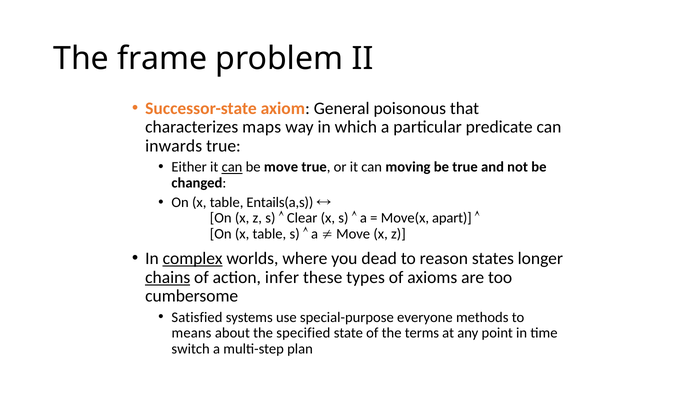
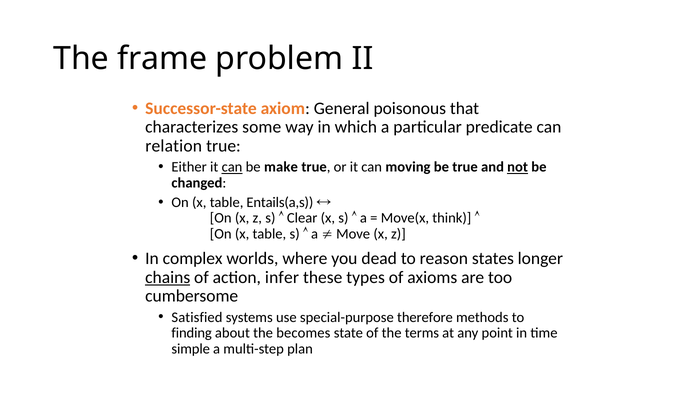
maps: maps -> some
inwards: inwards -> relation
be move: move -> make
not underline: none -> present
apart: apart -> think
complex underline: present -> none
everyone: everyone -> therefore
means: means -> finding
specified: specified -> becomes
switch: switch -> simple
